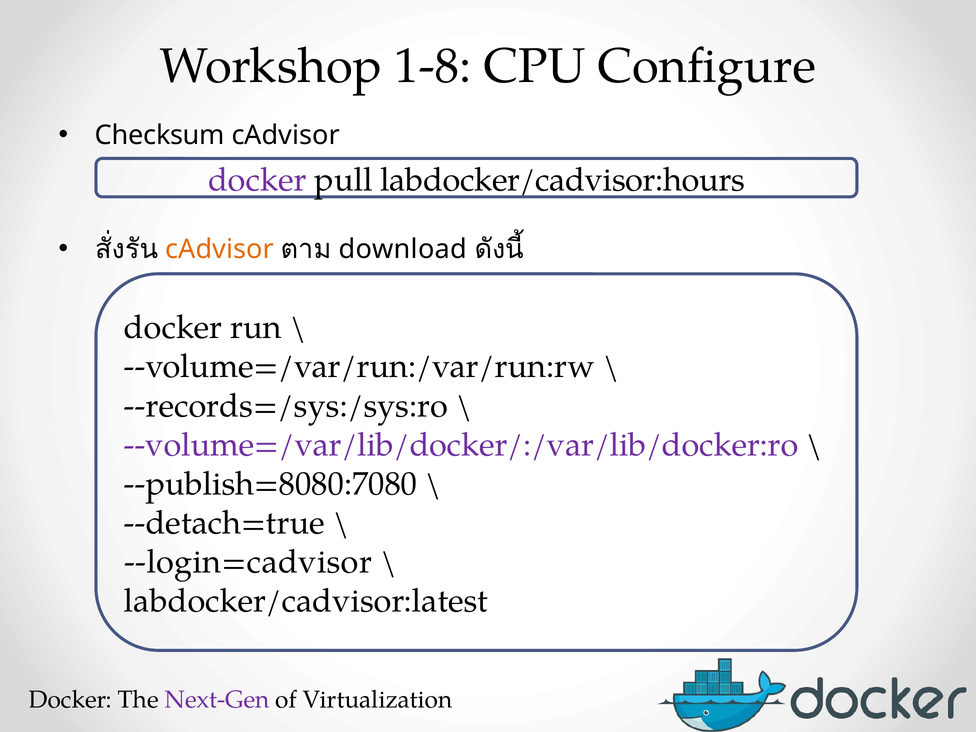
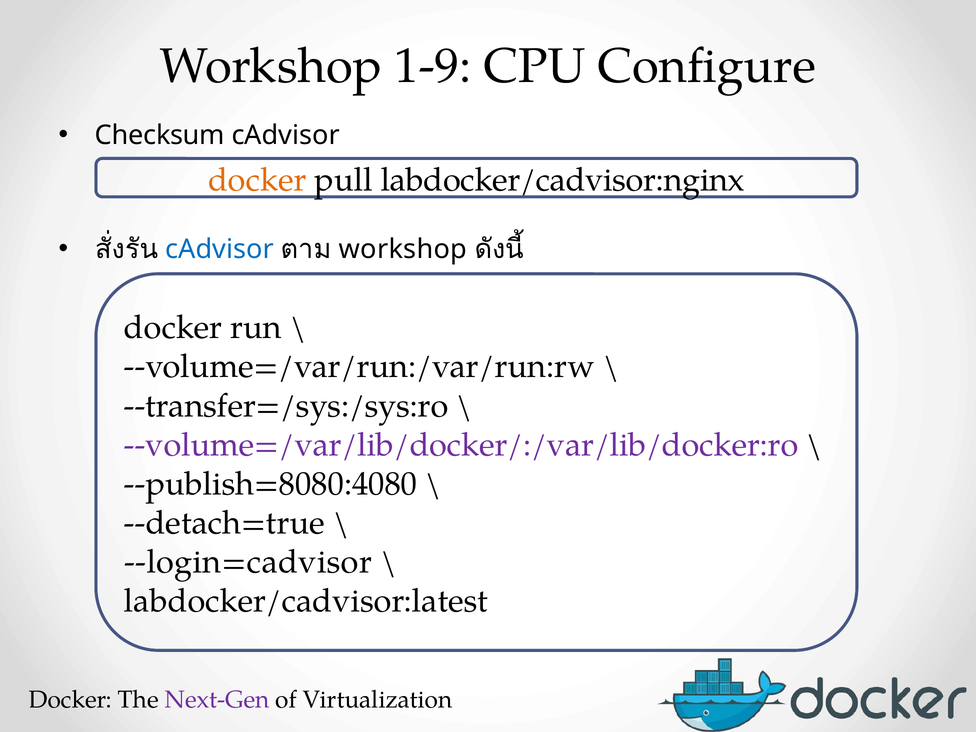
1-8: 1-8 -> 1-9
docker at (257, 180) colour: purple -> orange
labdocker/cadvisor:hours: labdocker/cadvisor:hours -> labdocker/cadvisor:nginx
cAdvisor at (220, 249) colour: orange -> blue
download at (403, 249): download -> workshop
--records=/sys:/sys:ro: --records=/sys:/sys:ro -> --transfer=/sys:/sys:ro
--publish=8080:7080: --publish=8080:7080 -> --publish=8080:4080
